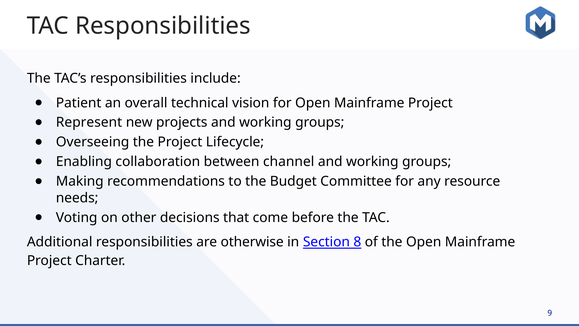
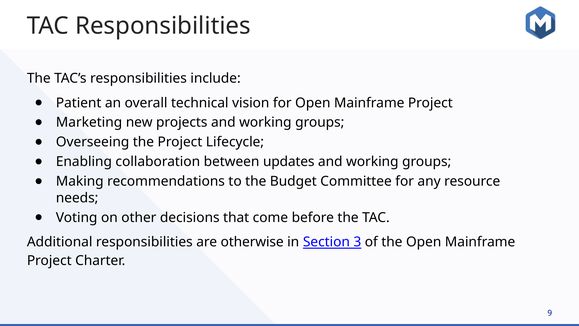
Represent: Represent -> Marketing
channel: channel -> updates
8: 8 -> 3
